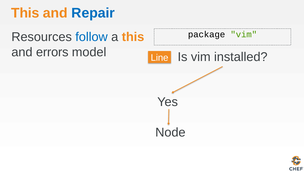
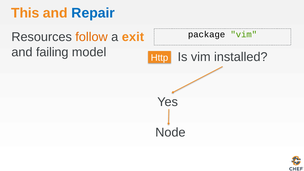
follow colour: blue -> orange
a this: this -> exit
errors: errors -> failing
Line: Line -> Http
